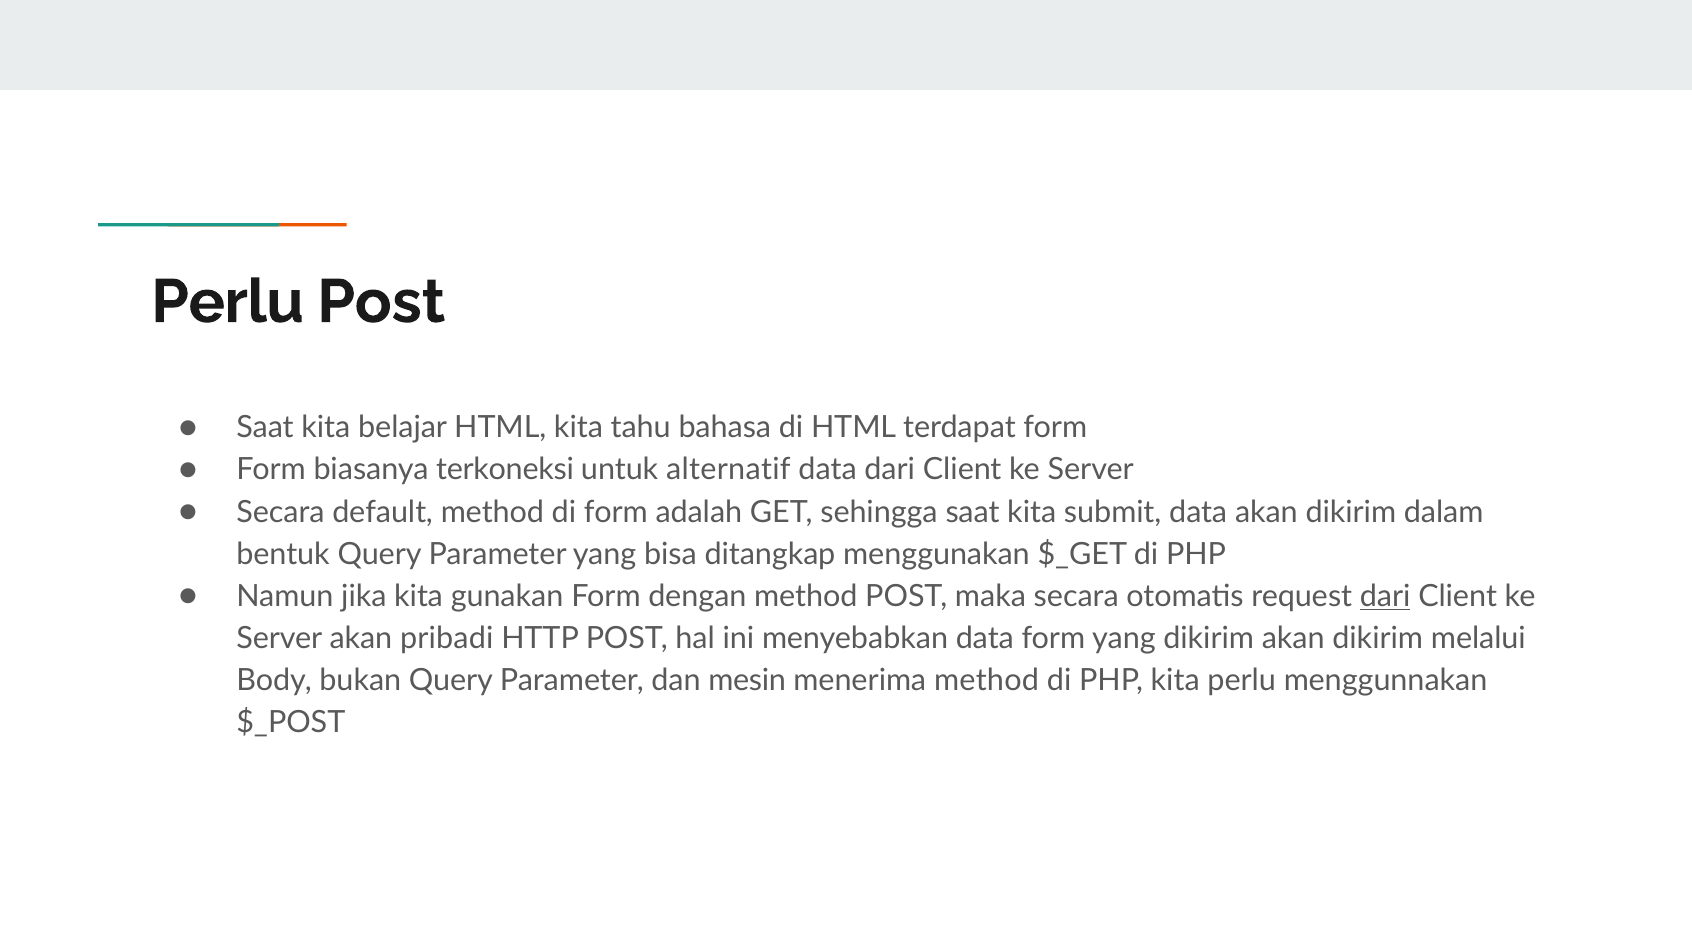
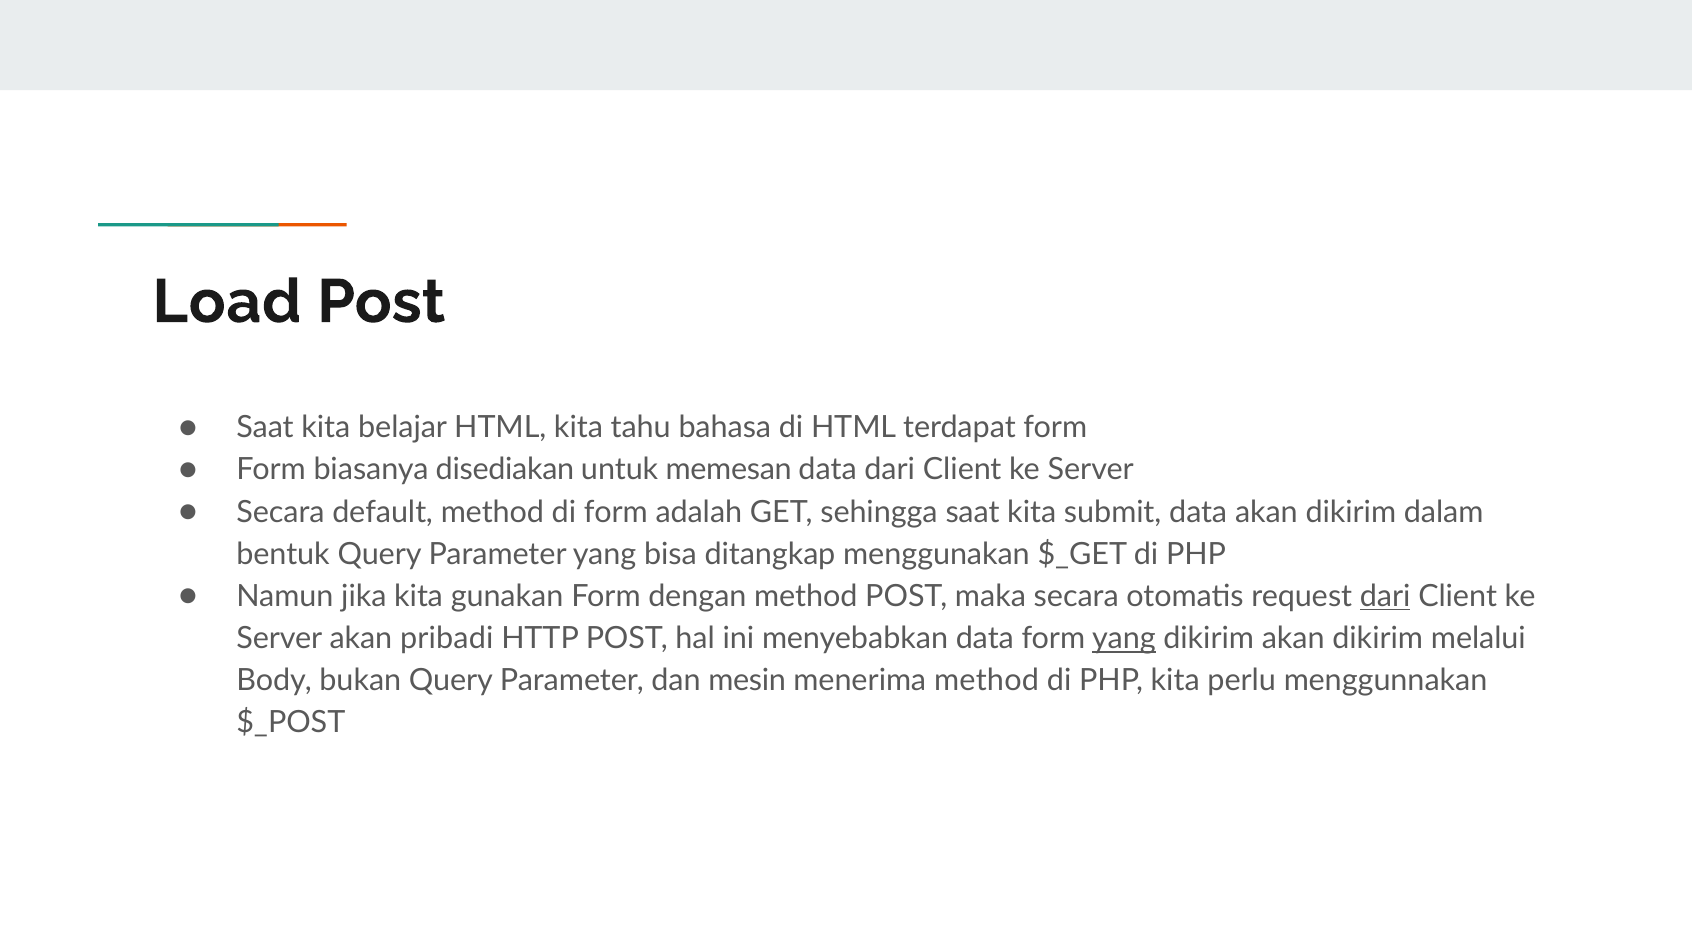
Perlu at (228, 302): Perlu -> Load
terkoneksi: terkoneksi -> disediakan
alternatif: alternatif -> memesan
yang at (1124, 638) underline: none -> present
